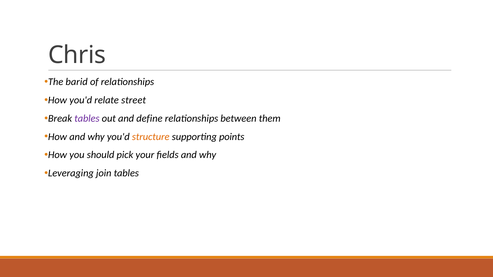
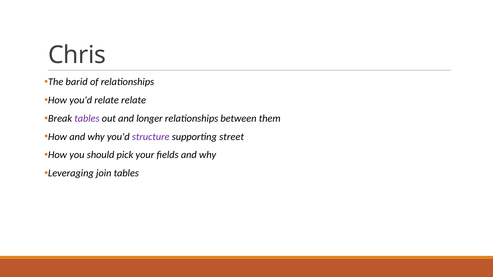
relate street: street -> relate
define: define -> longer
structure colour: orange -> purple
points: points -> street
